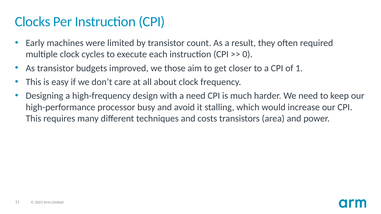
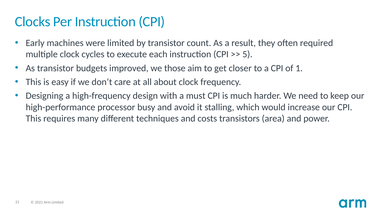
0: 0 -> 5
a need: need -> must
